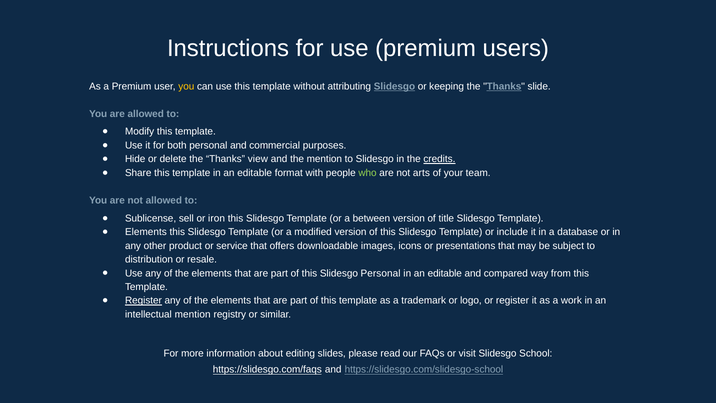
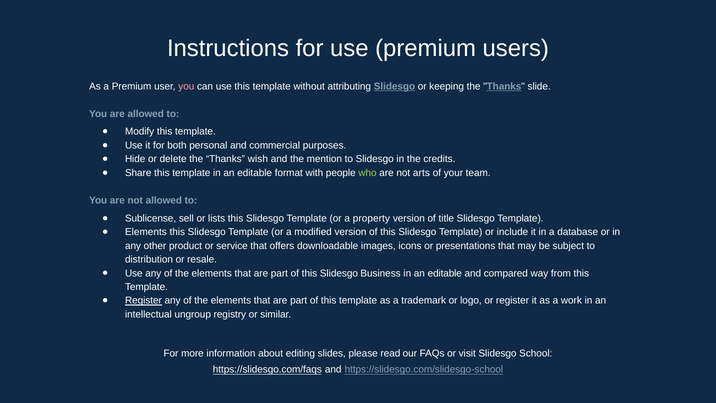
you at (186, 86) colour: yellow -> pink
view: view -> wish
credits underline: present -> none
iron: iron -> lists
between: between -> property
Slidesgo Personal: Personal -> Business
intellectual mention: mention -> ungroup
